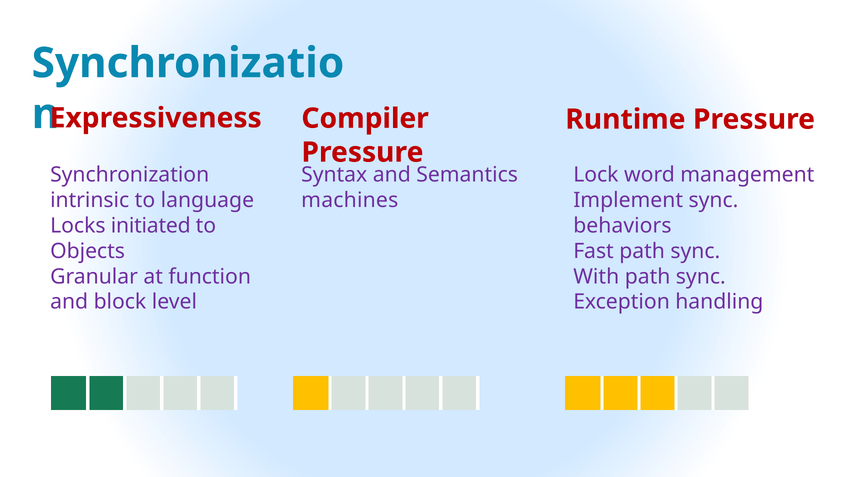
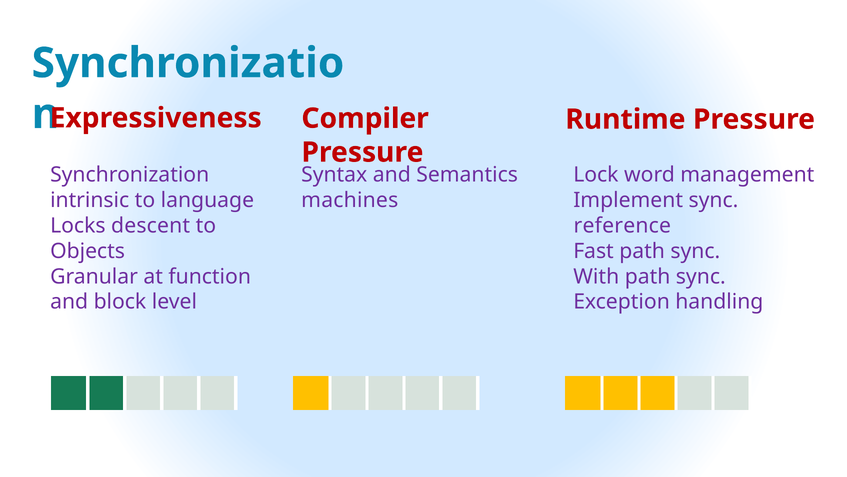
initiated: initiated -> descent
behaviors: behaviors -> reference
